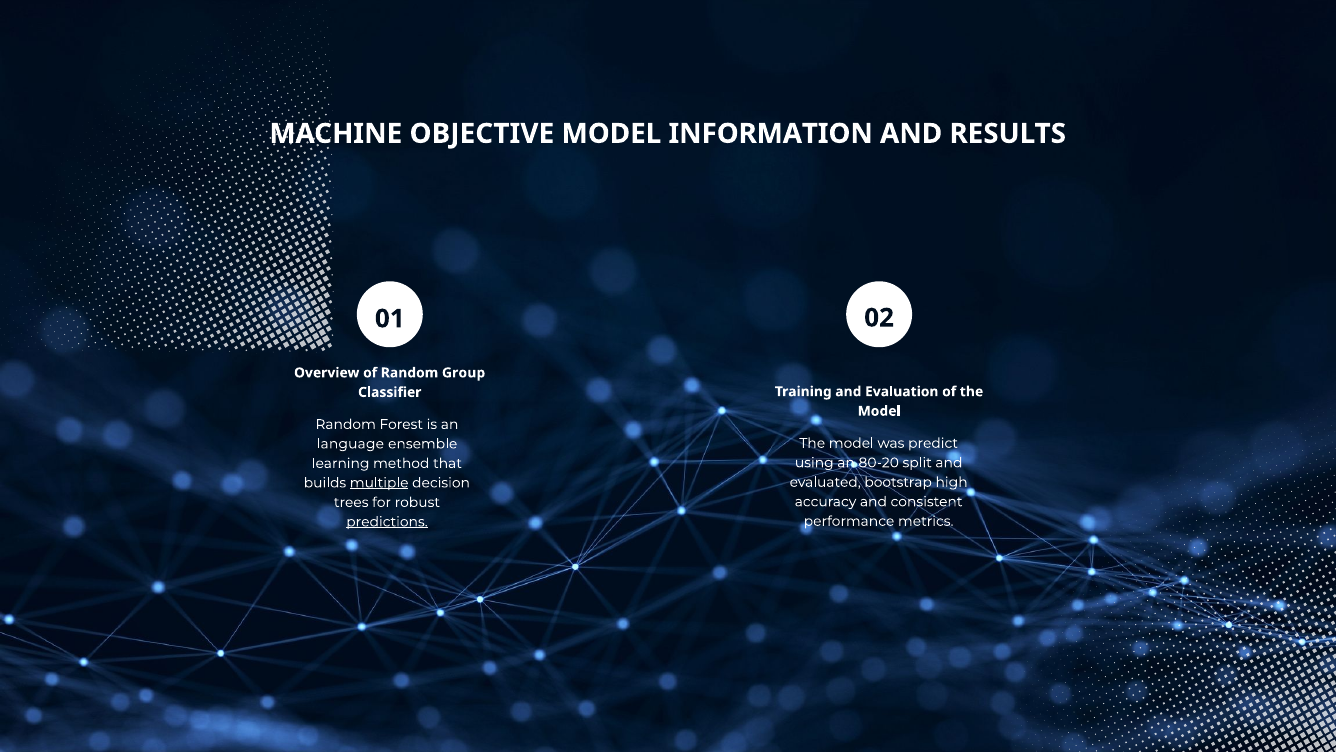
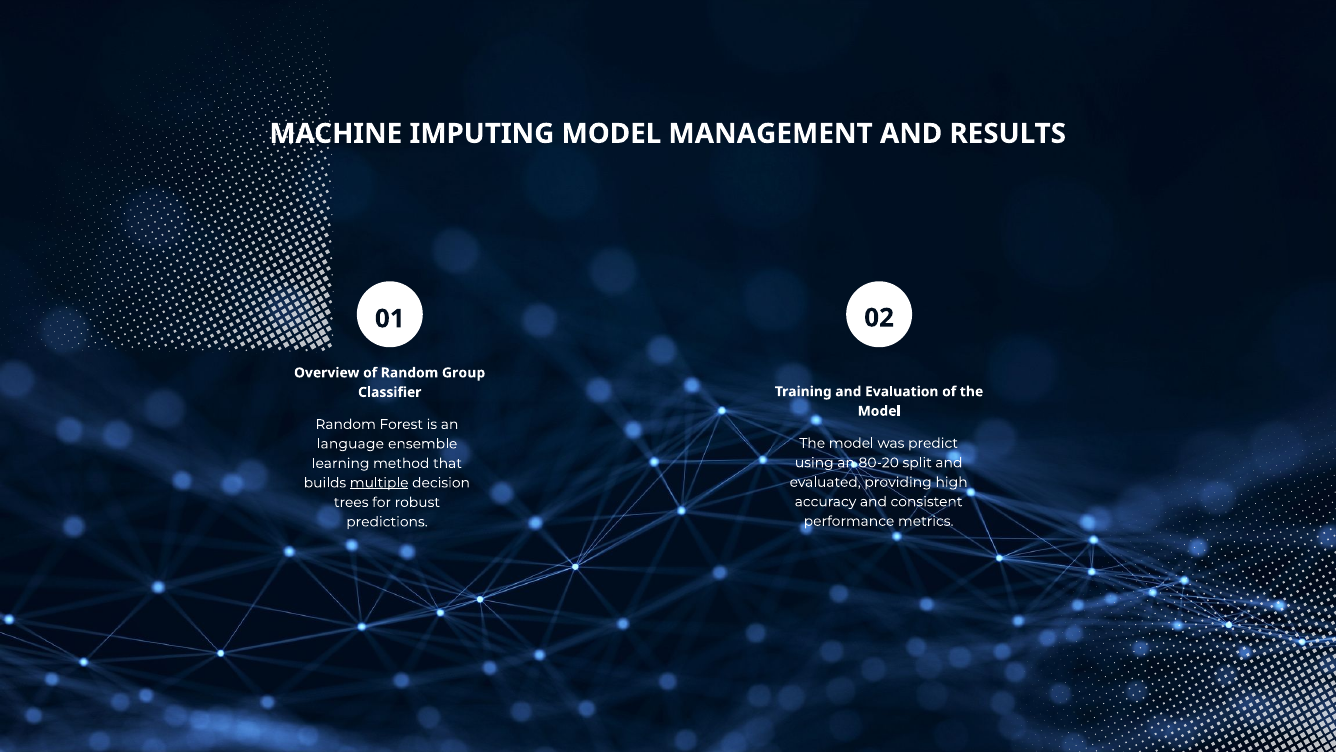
OBJECTIVE: OBJECTIVE -> IMPUTING
INFORMATION: INFORMATION -> MANAGEMENT
bootstrap: bootstrap -> providing
predictions underline: present -> none
